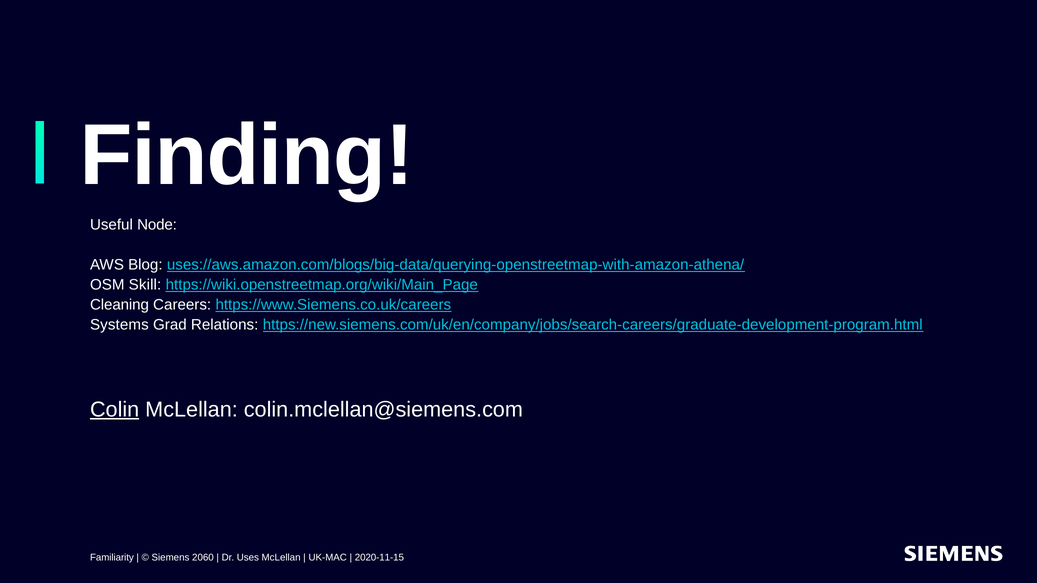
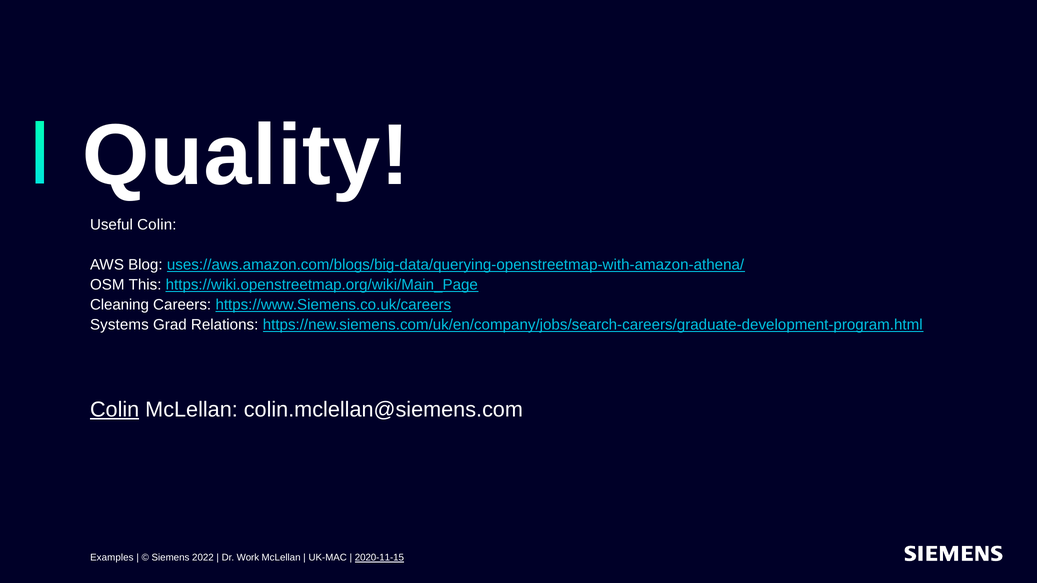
Finding: Finding -> Quality
Useful Node: Node -> Colin
Skill: Skill -> This
Familiarity: Familiarity -> Examples
2060: 2060 -> 2022
Uses: Uses -> Work
2020-11-15 underline: none -> present
